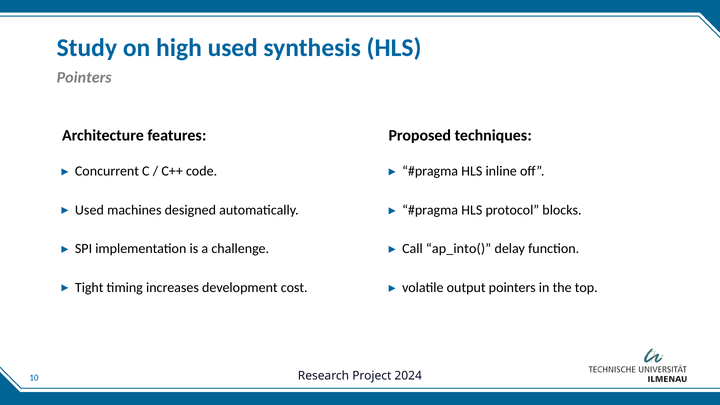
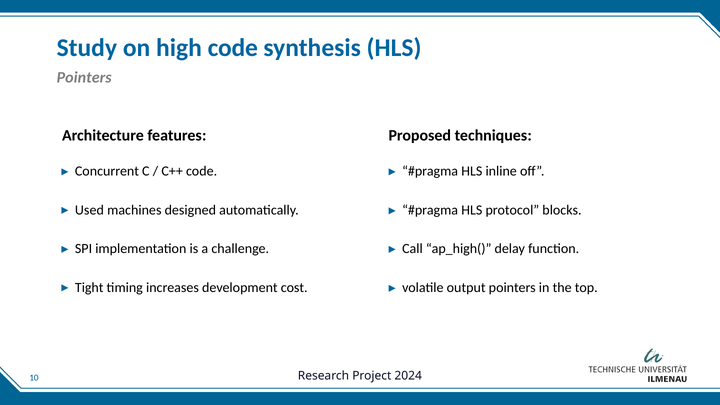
high used: used -> code
ap_into(: ap_into( -> ap_high(
